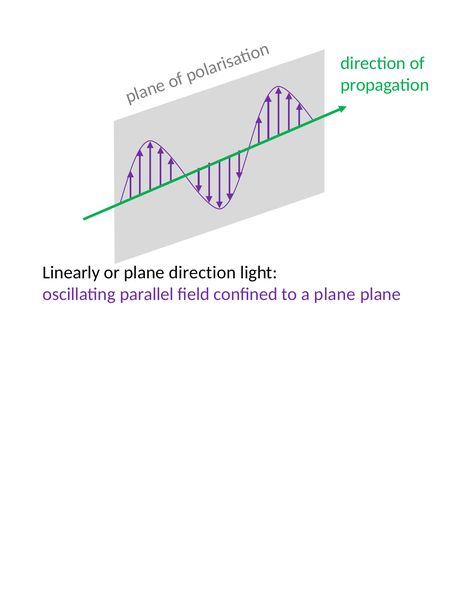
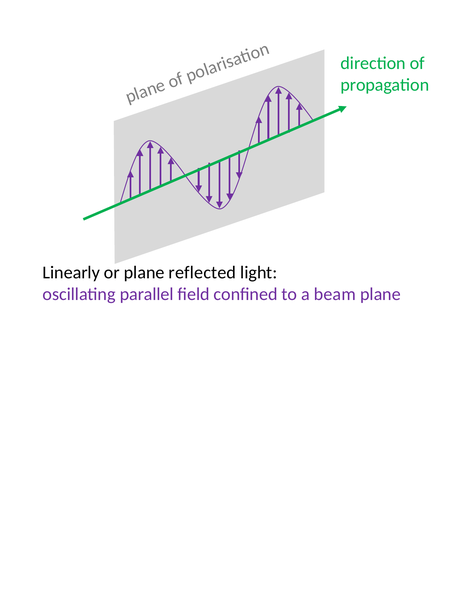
plane direction: direction -> reflected
a plane: plane -> beam
